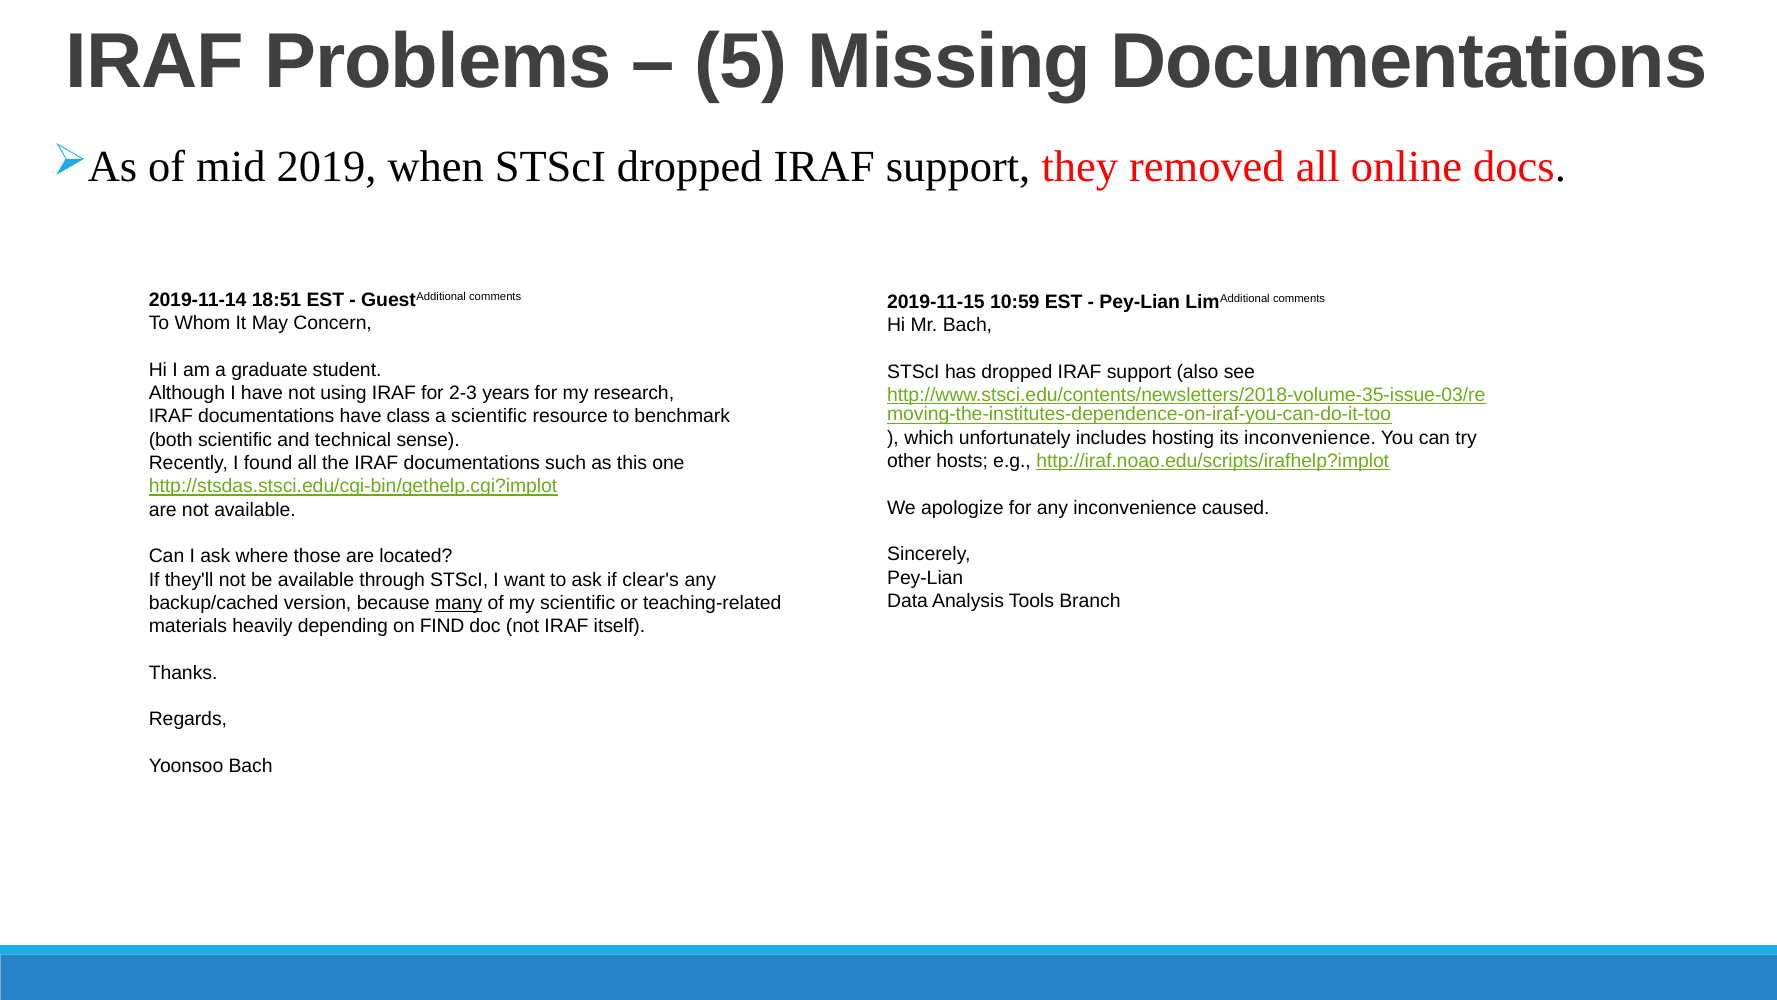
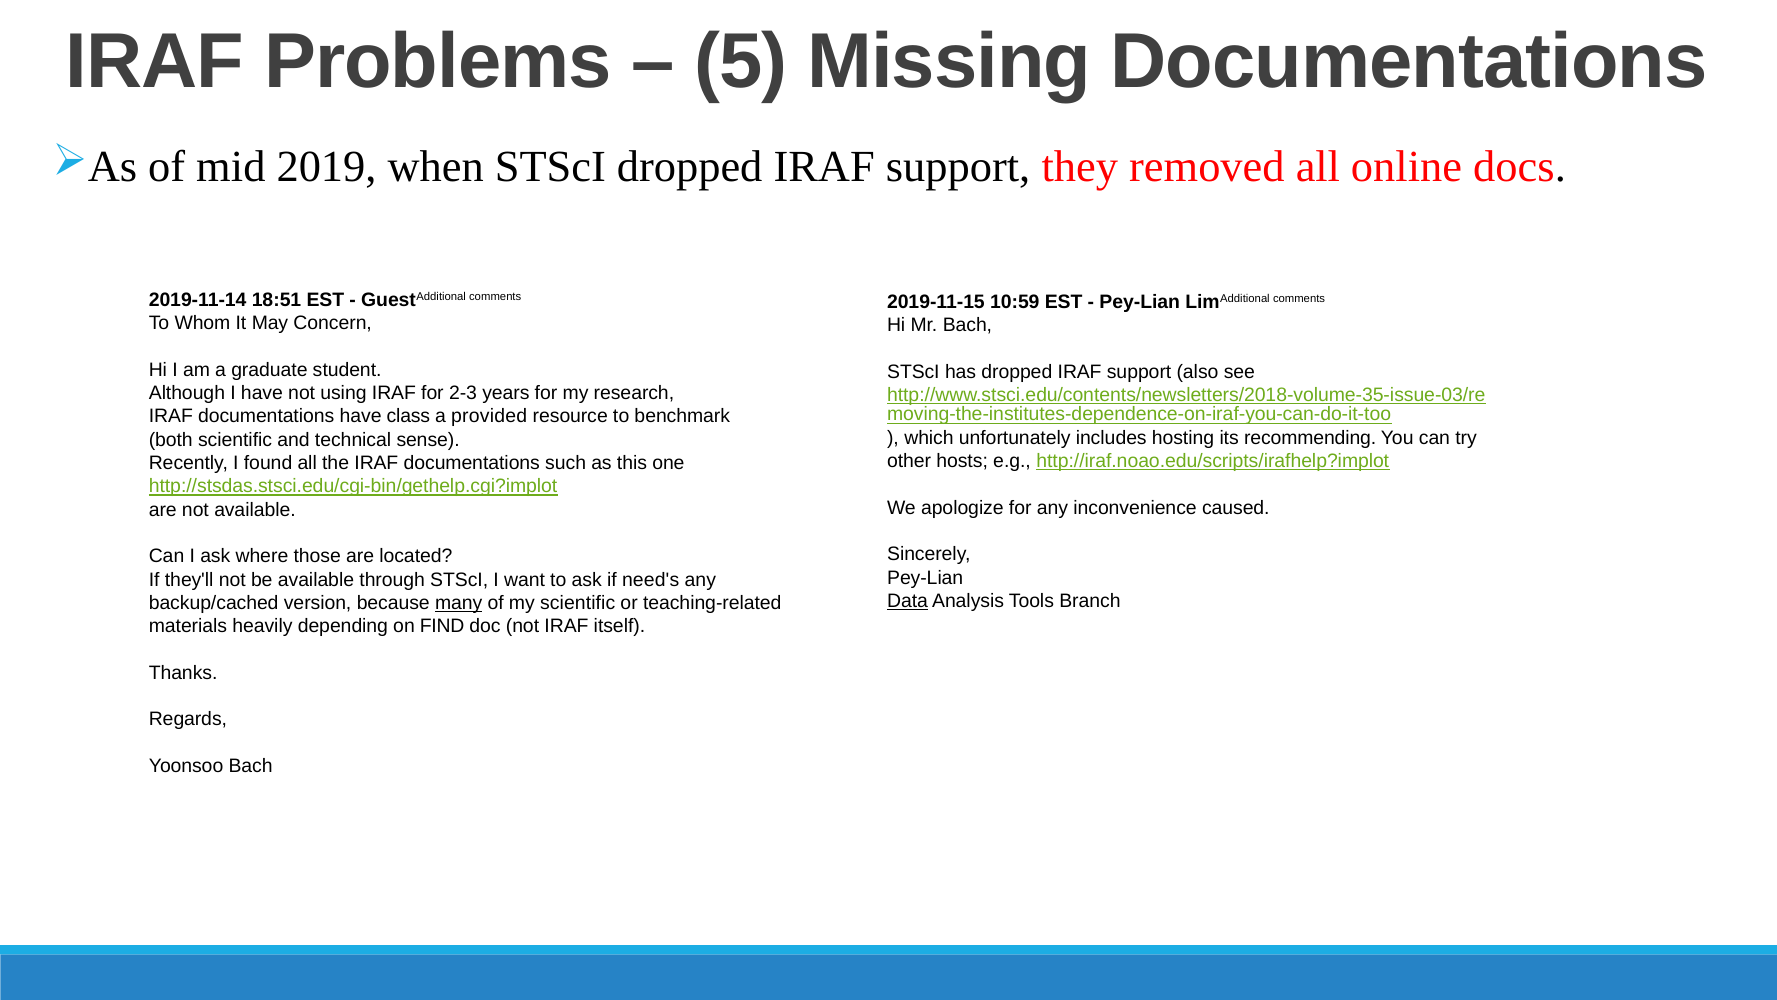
a scientific: scientific -> provided
its inconvenience: inconvenience -> recommending
clear's: clear's -> need's
Data underline: none -> present
